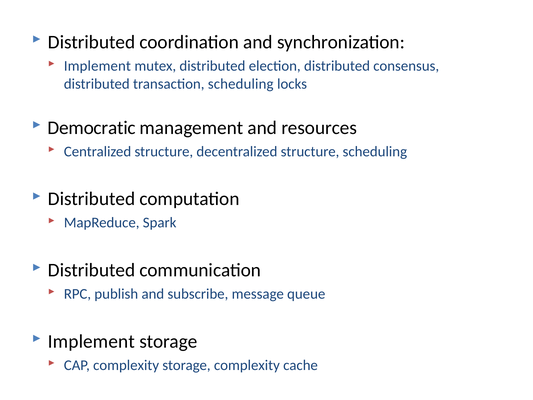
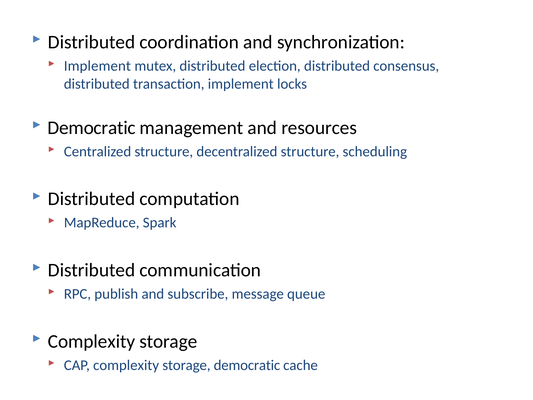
transaction scheduling: scheduling -> implement
Implement at (91, 341): Implement -> Complexity
storage complexity: complexity -> democratic
